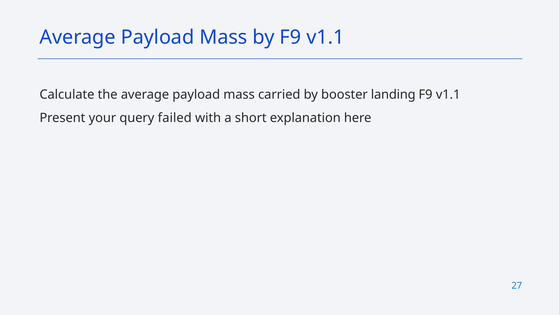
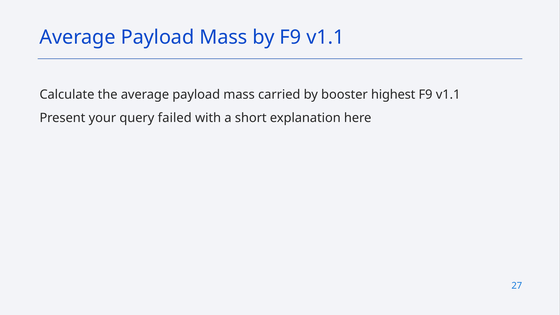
landing: landing -> highest
